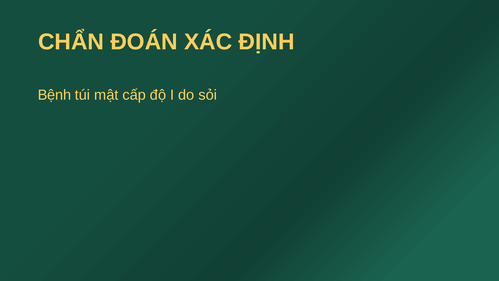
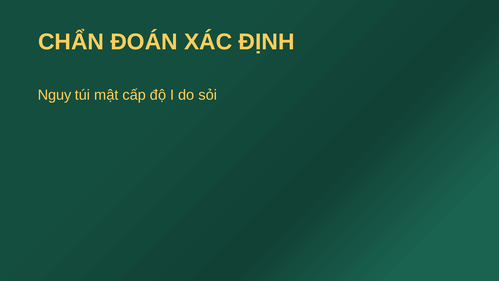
Bệnh: Bệnh -> Nguy
